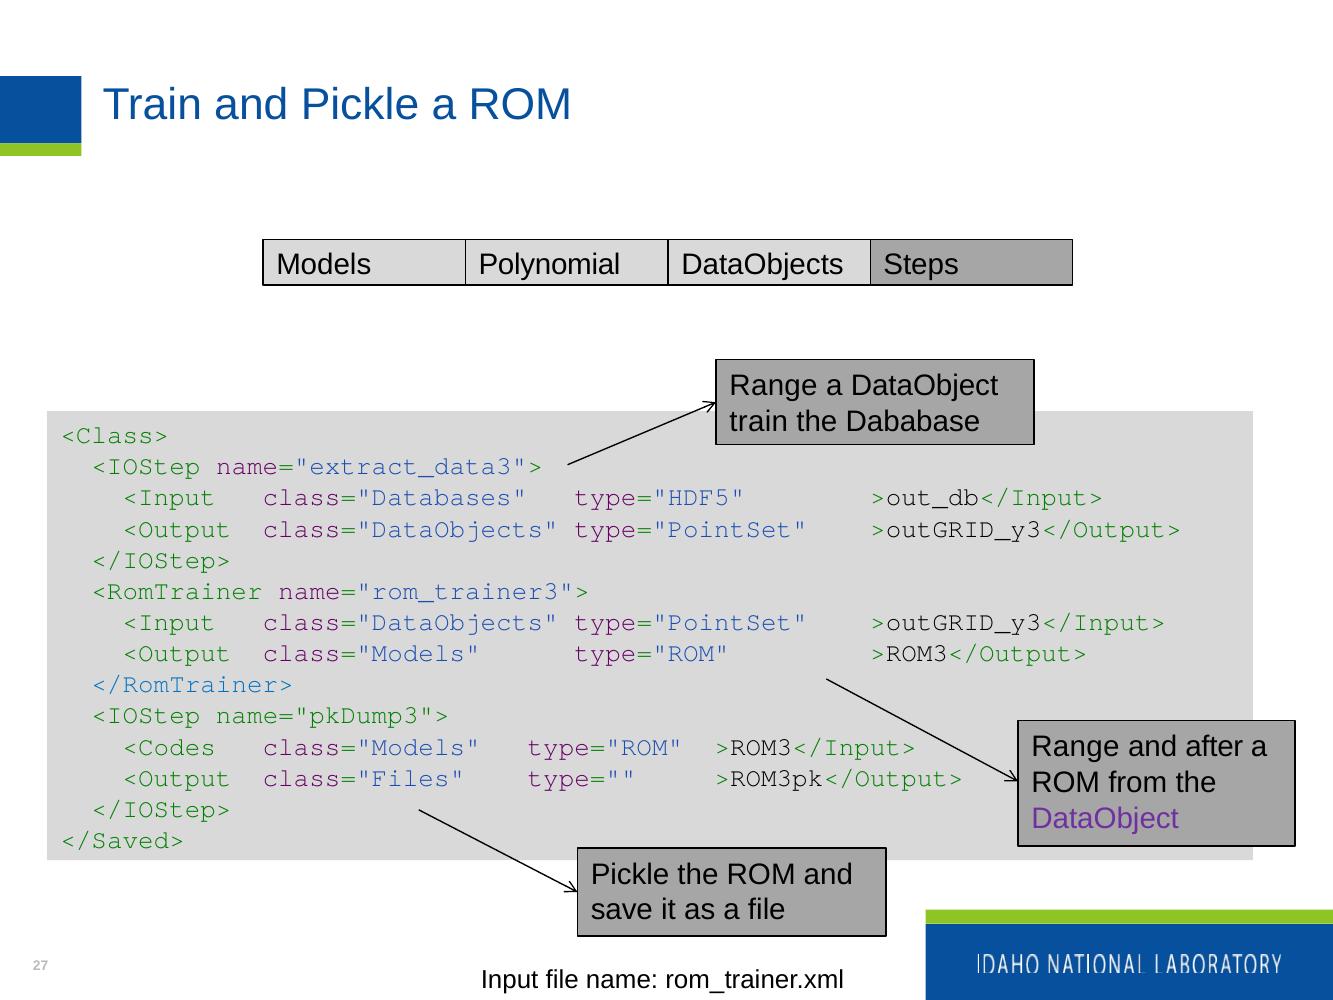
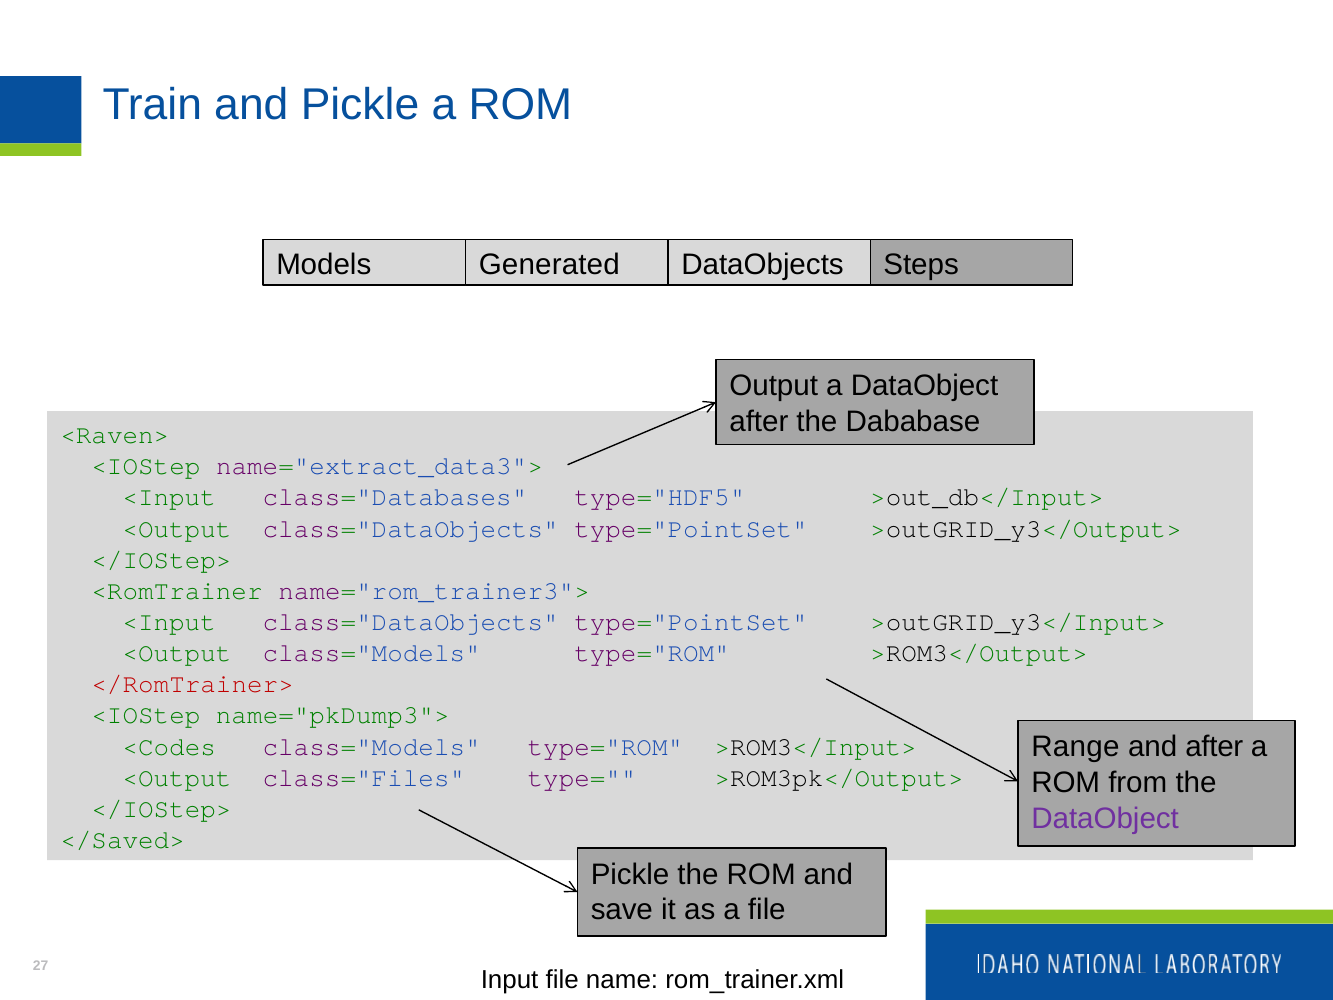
Polynomial: Polynomial -> Generated
Range at (774, 386): Range -> Output
train at (759, 422): train -> after
<Class>: <Class> -> <Raven>
</RomTrainer> colour: blue -> red
